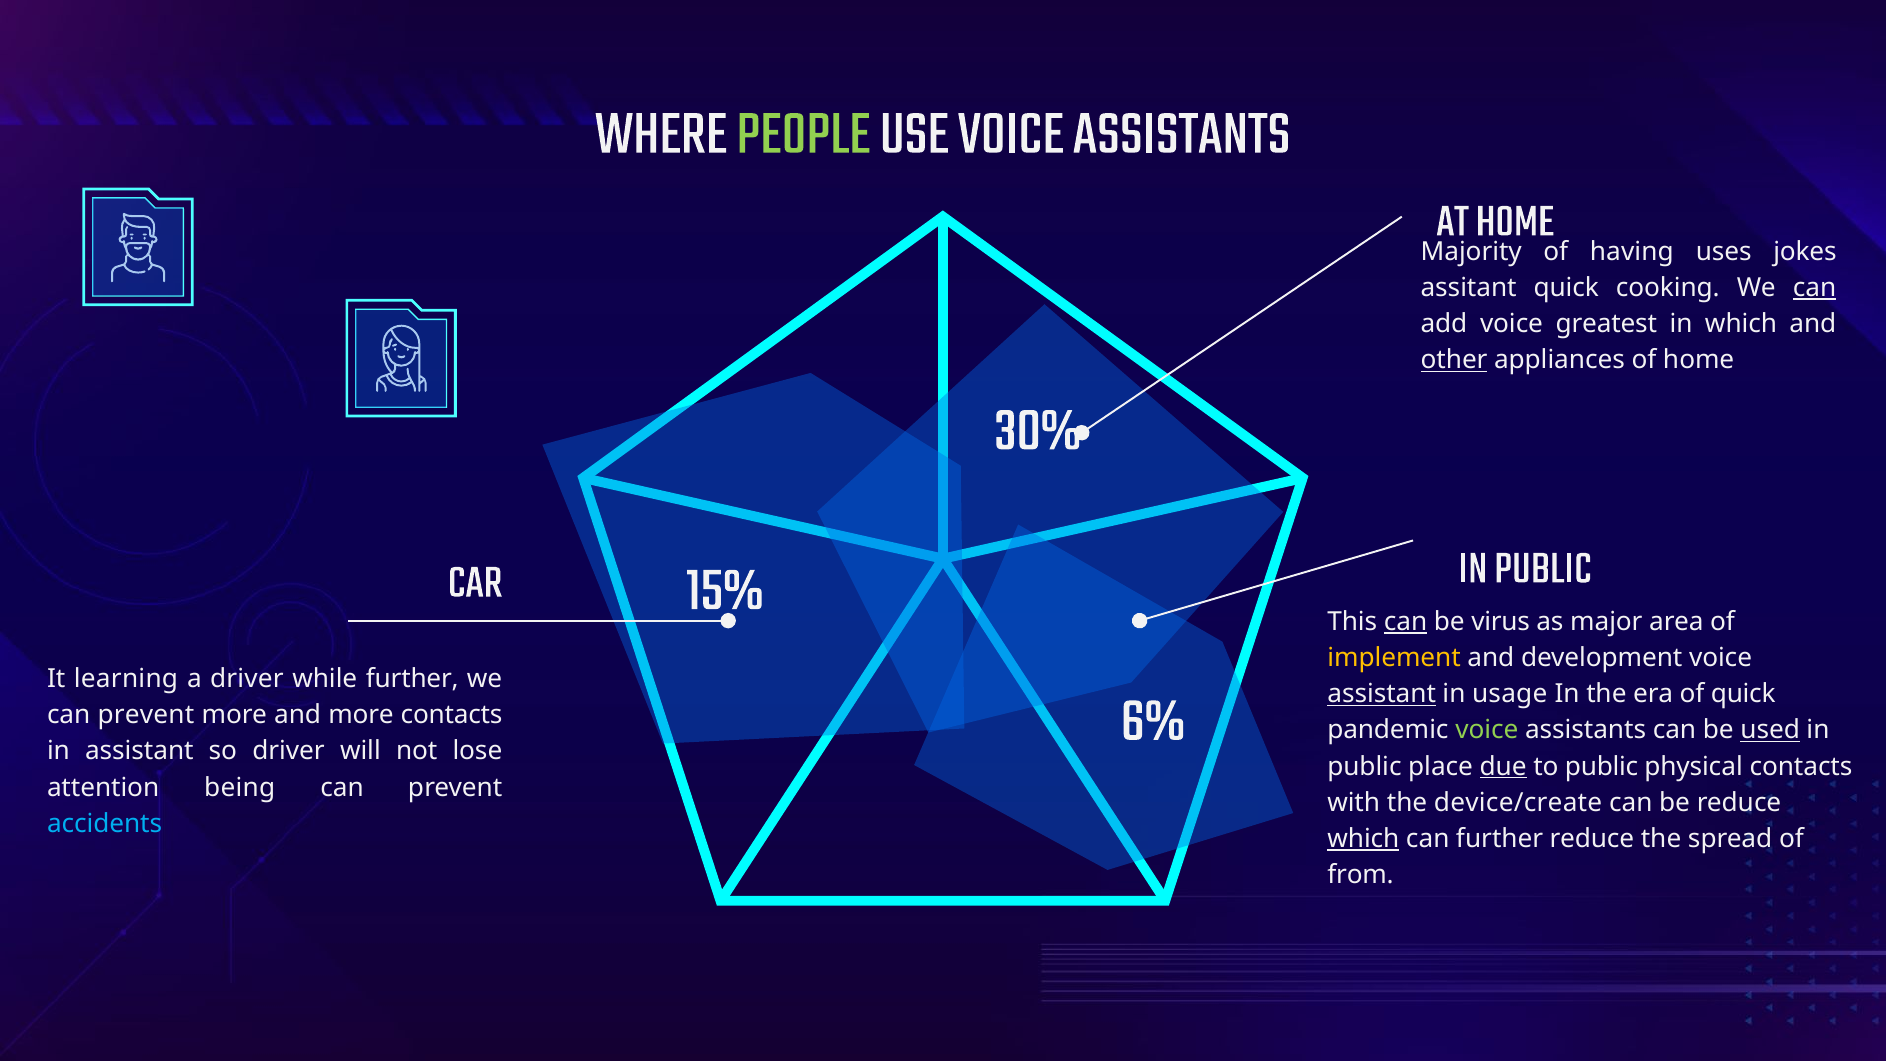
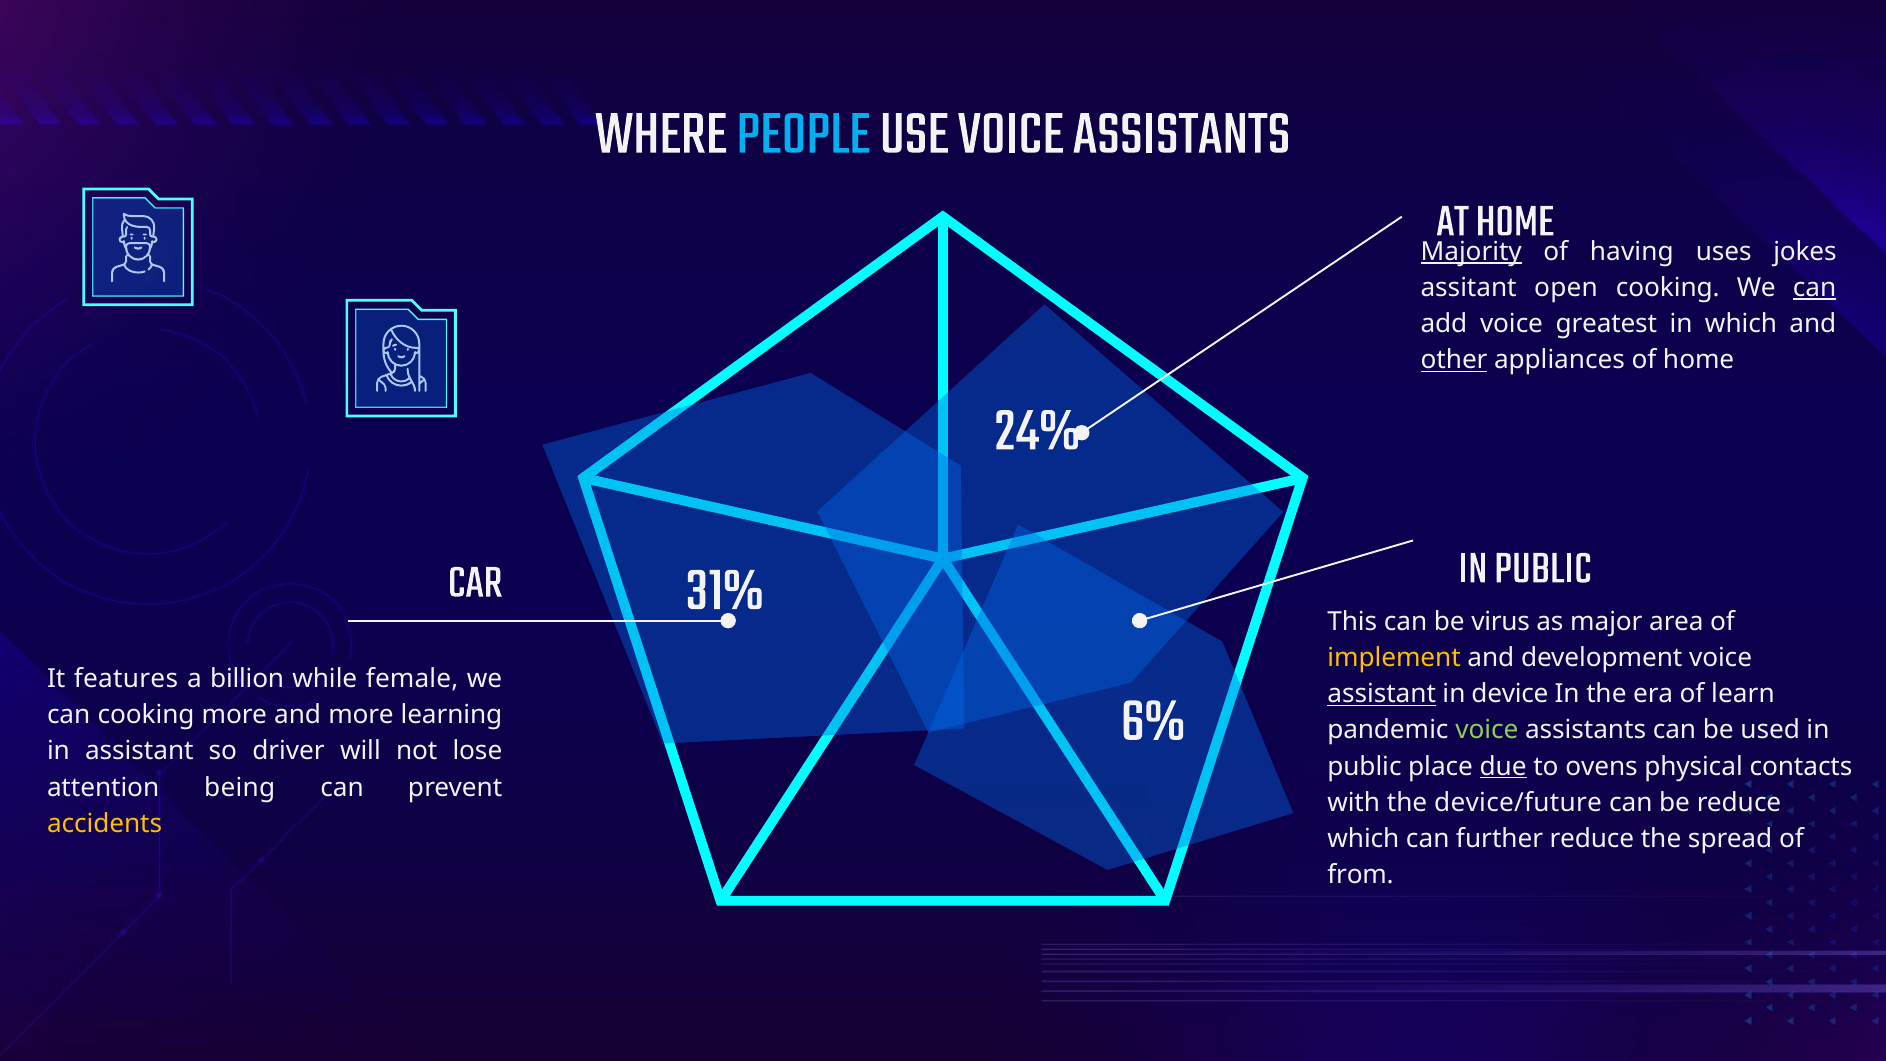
PEOPLE colour: light green -> light blue
Majority underline: none -> present
assitant quick: quick -> open
30%: 30% -> 24%
15%: 15% -> 31%
can at (1406, 622) underline: present -> none
learning: learning -> features
a driver: driver -> billion
while further: further -> female
usage: usage -> device
of quick: quick -> learn
prevent at (146, 715): prevent -> cooking
more contacts: contacts -> learning
used underline: present -> none
to public: public -> ovens
device/create: device/create -> device/future
accidents colour: light blue -> yellow
which at (1363, 839) underline: present -> none
